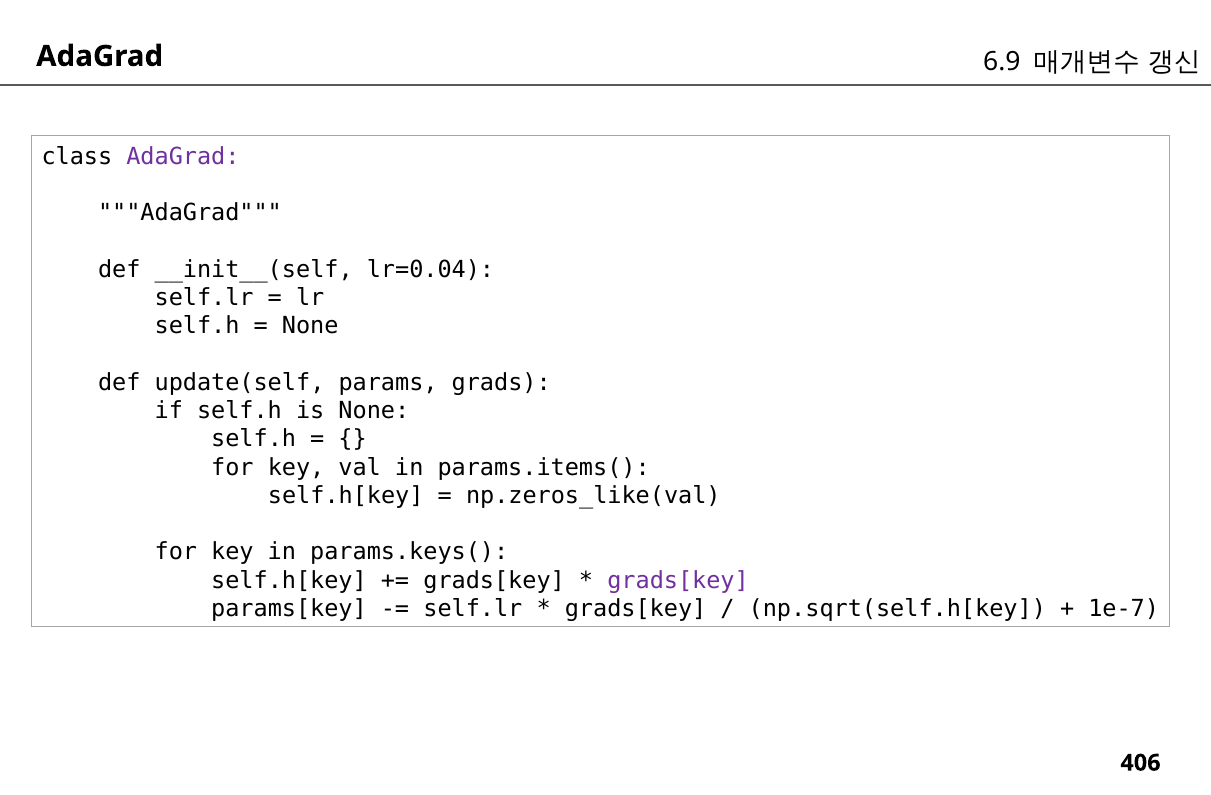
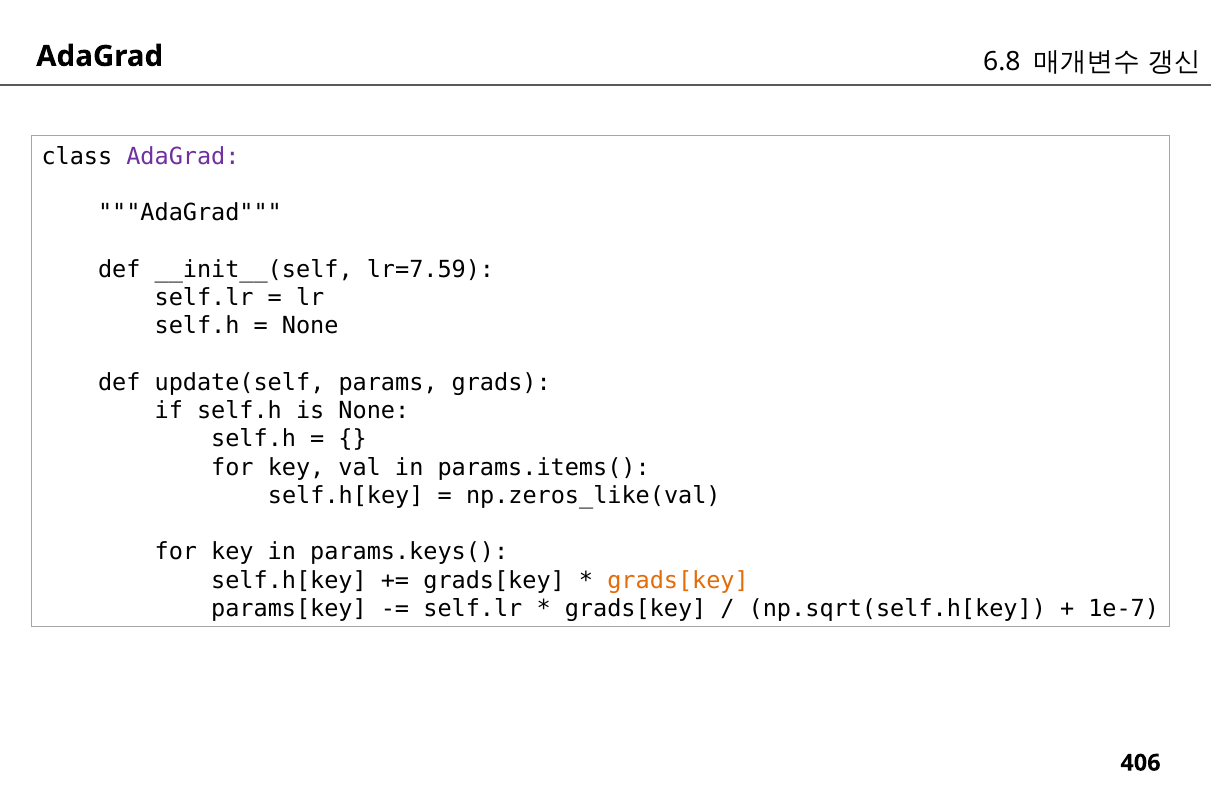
6.9: 6.9 -> 6.8
lr=0.04: lr=0.04 -> lr=7.59
grads[key at (678, 581) colour: purple -> orange
